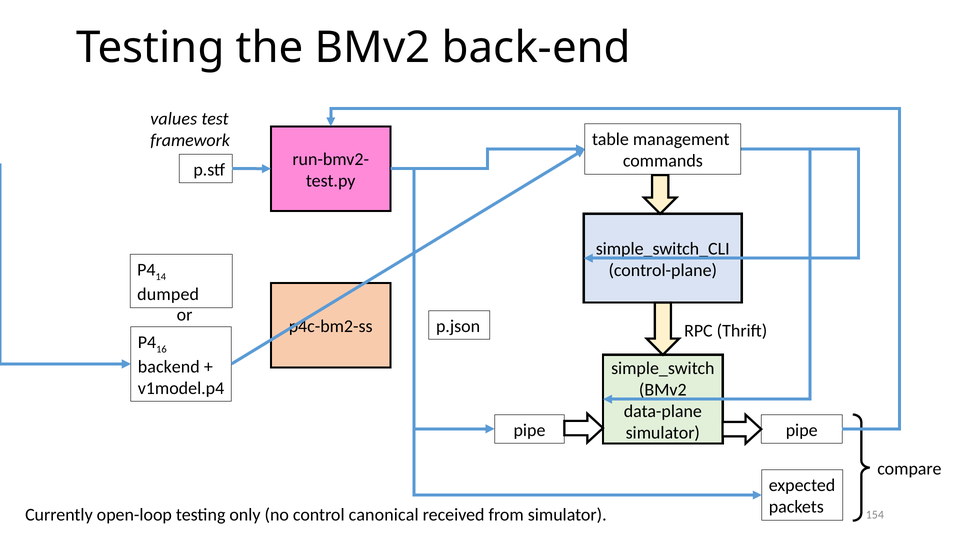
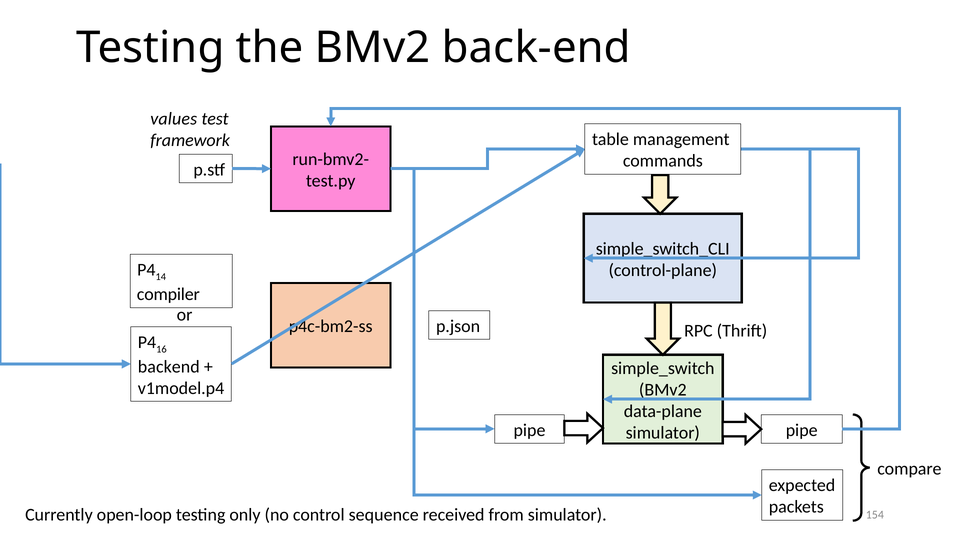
dumped: dumped -> compiler
canonical: canonical -> sequence
